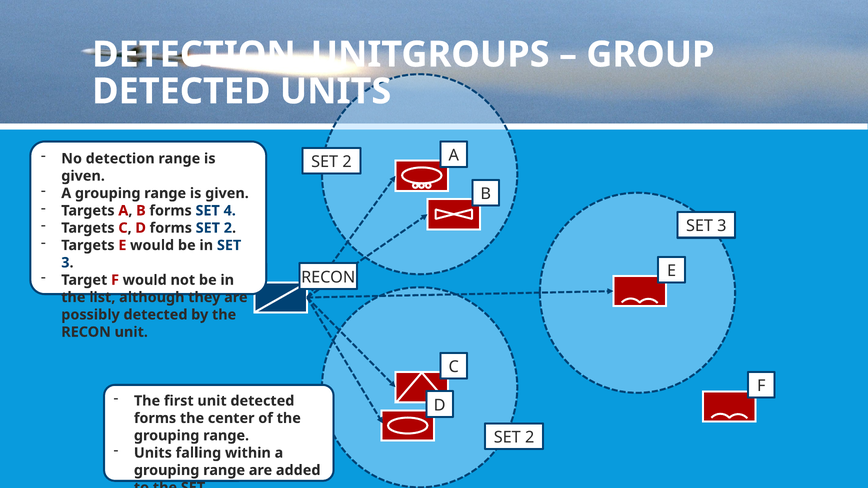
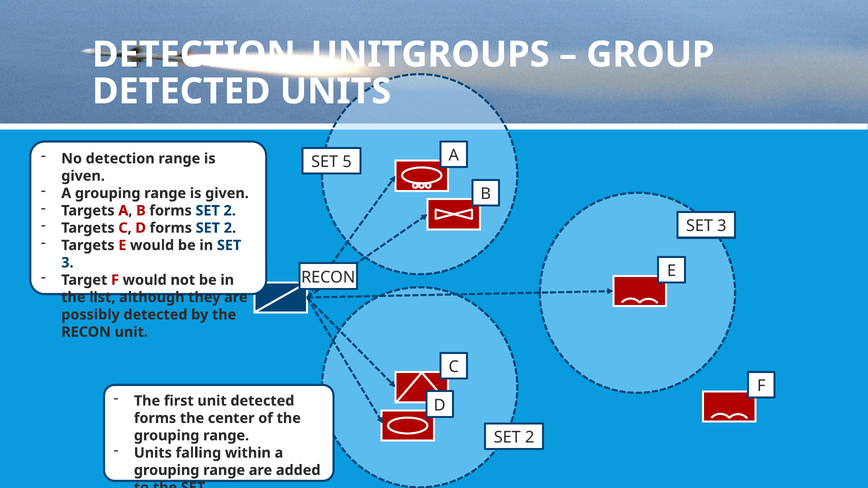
2 at (347, 162): 2 -> 5
B forms SET 4: 4 -> 2
